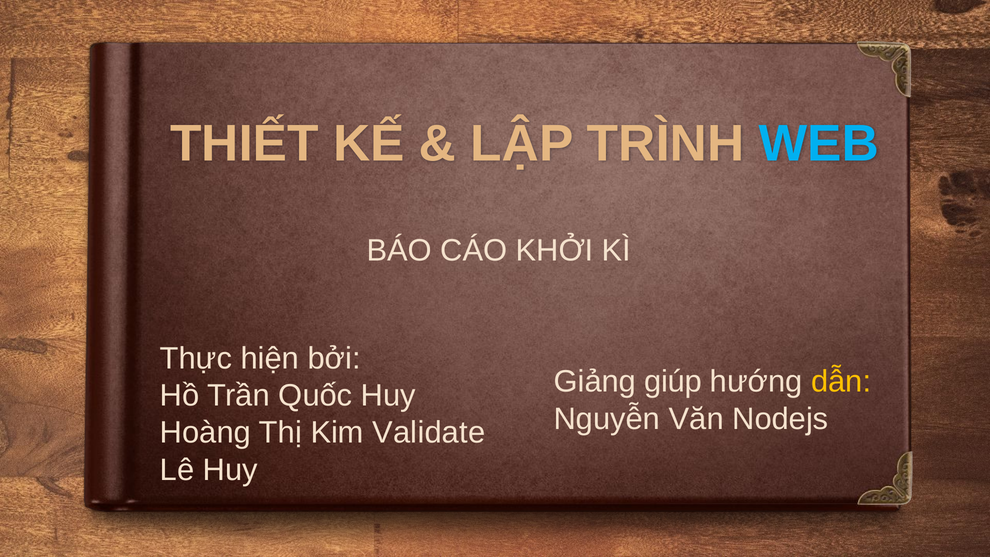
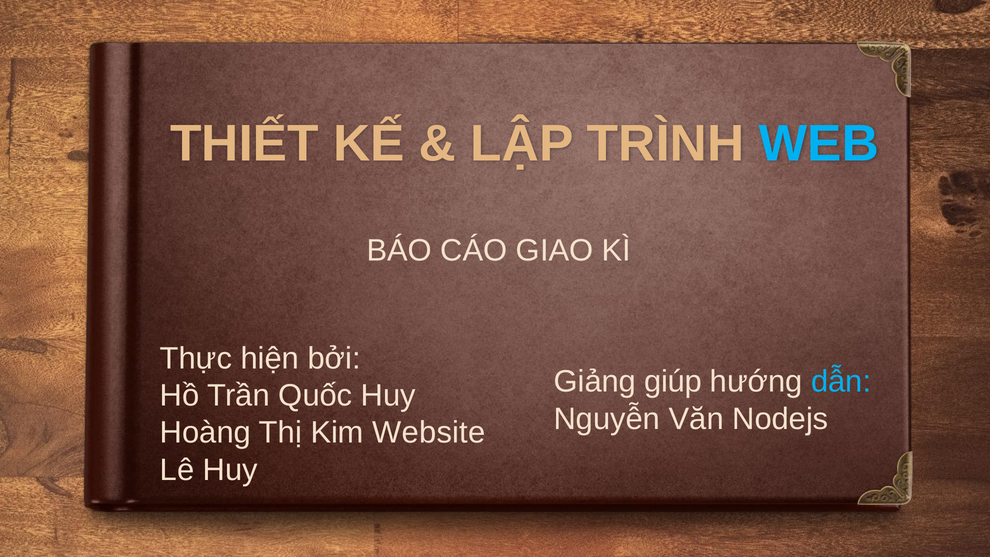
KHỞI: KHỞI -> GIAO
dẫn colour: yellow -> light blue
Validate: Validate -> Website
